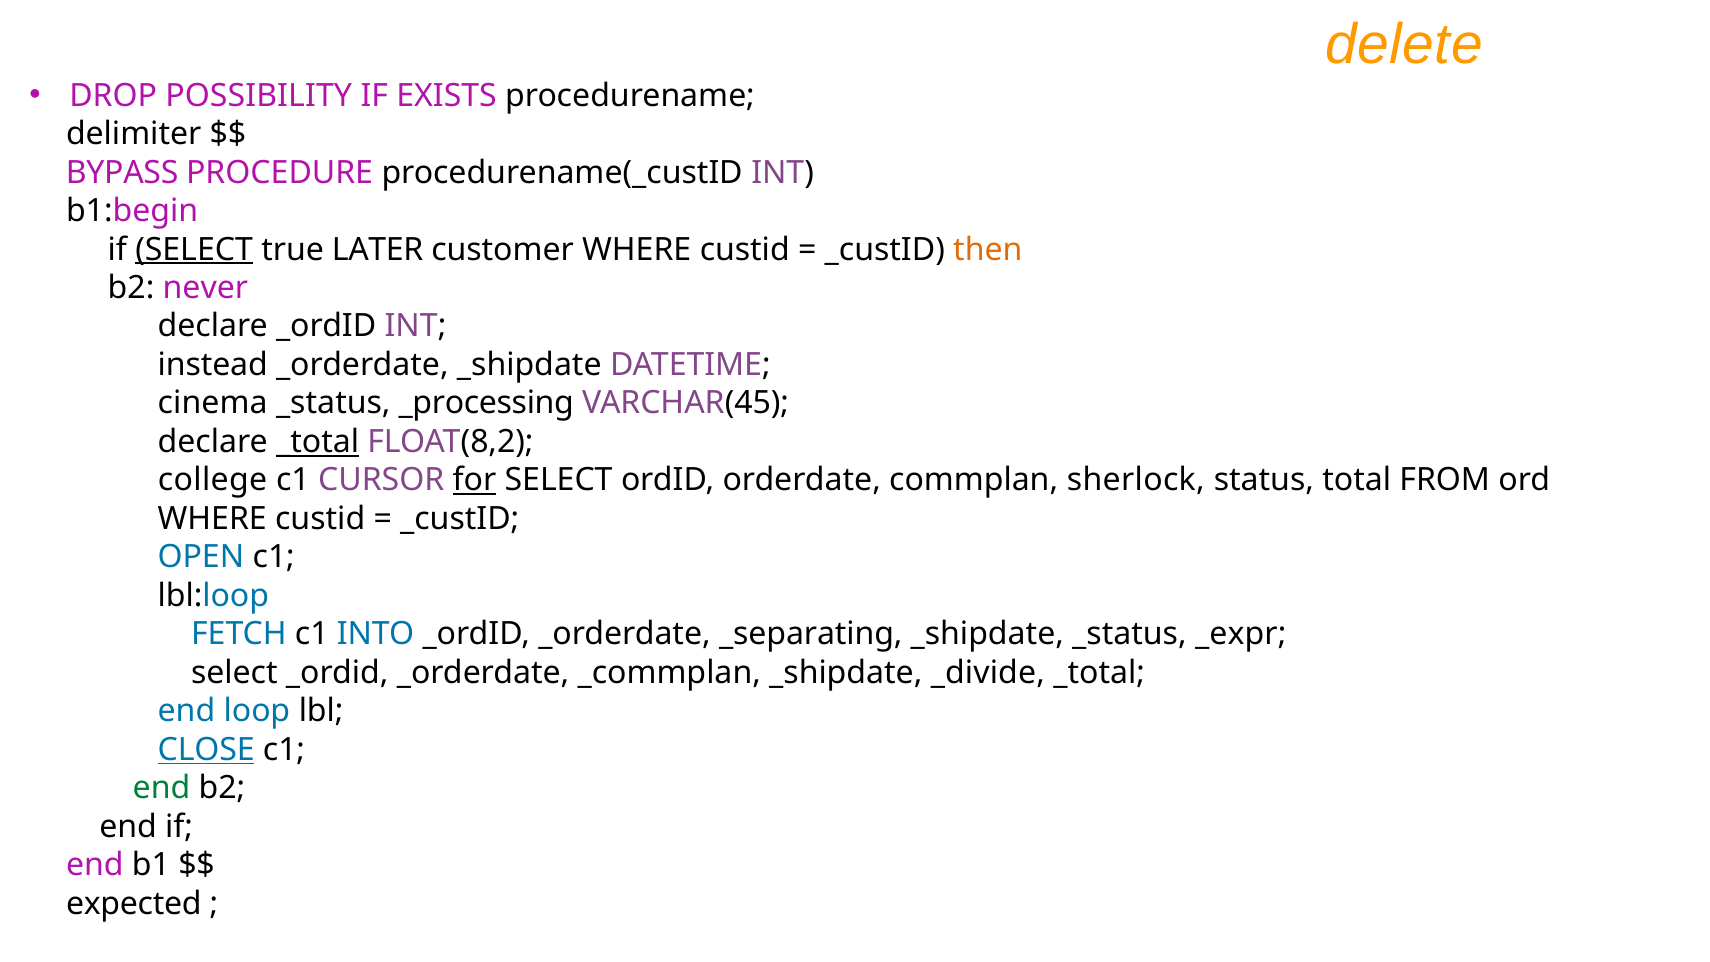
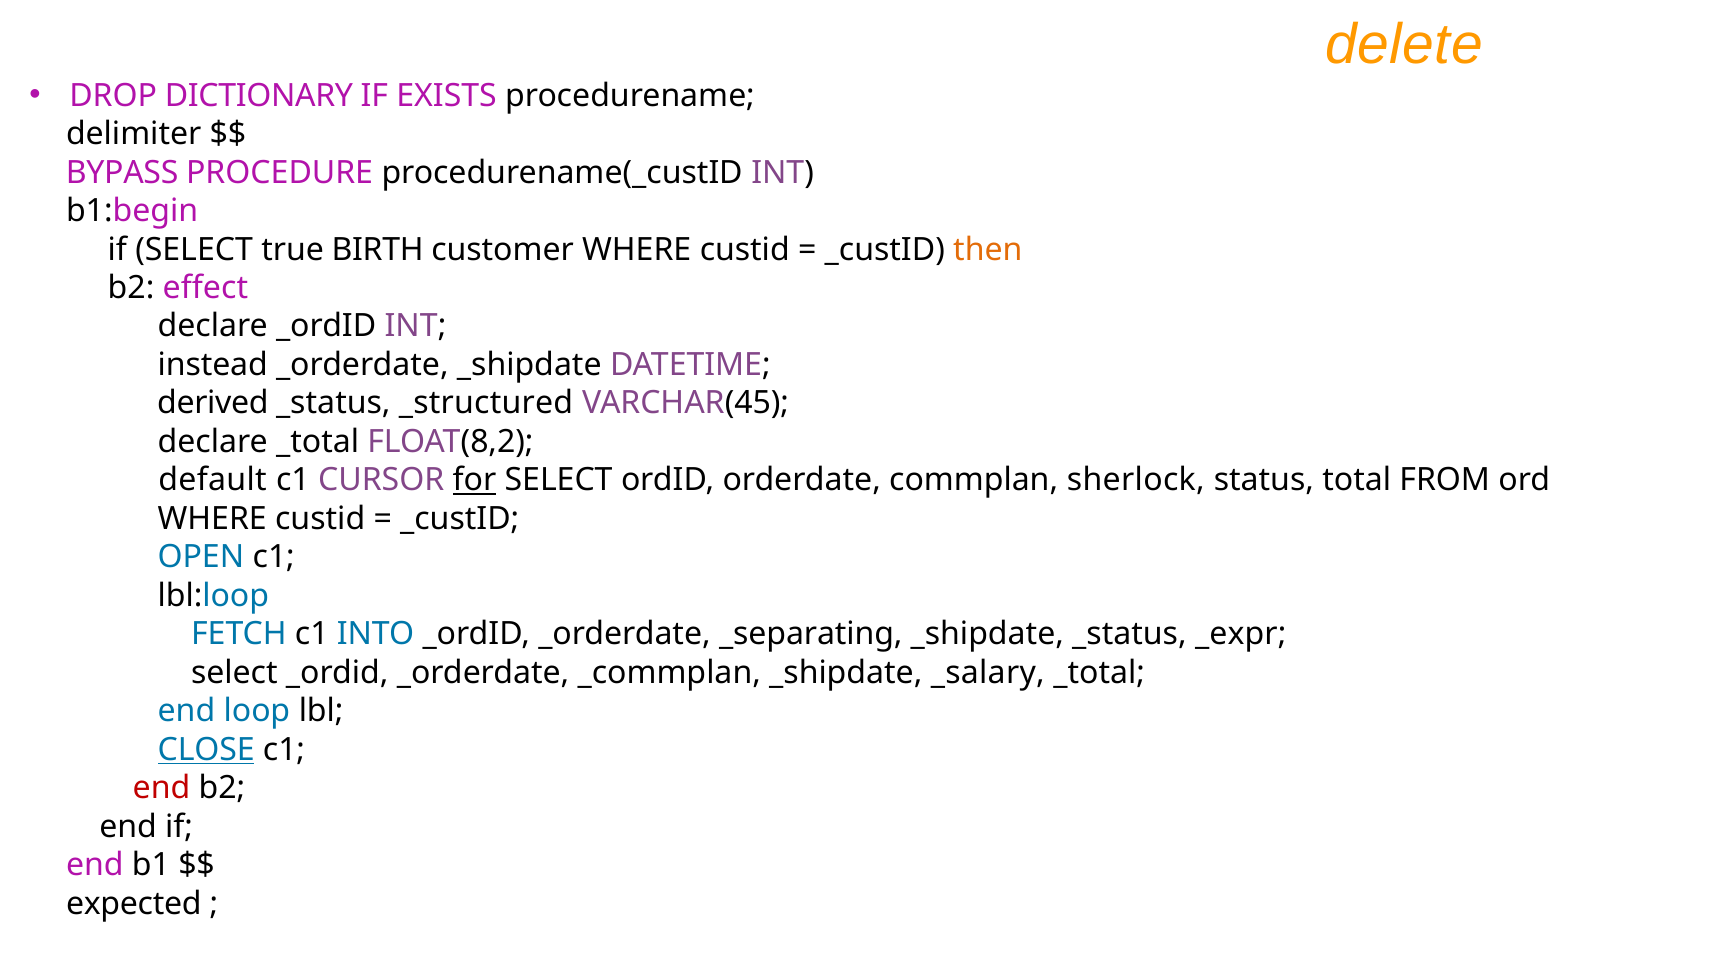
POSSIBILITY: POSSIBILITY -> DICTIONARY
SELECT at (194, 249) underline: present -> none
LATER: LATER -> BIRTH
never: never -> effect
cinema: cinema -> derived
_processing: _processing -> _structured
_total at (318, 442) underline: present -> none
college: college -> default
_divide: _divide -> _salary
end at (162, 788) colour: green -> red
